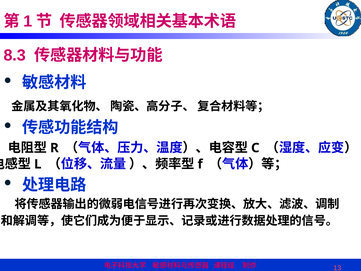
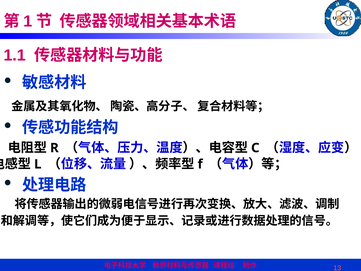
8.3: 8.3 -> 1.1
